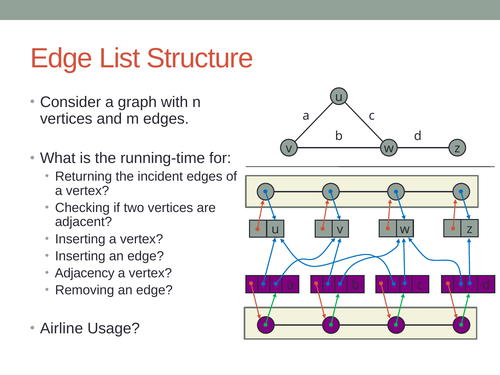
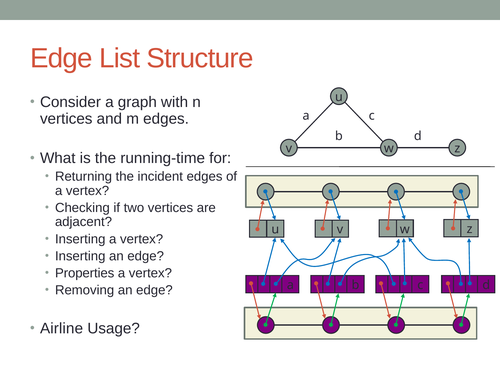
Adjacency: Adjacency -> Properties
